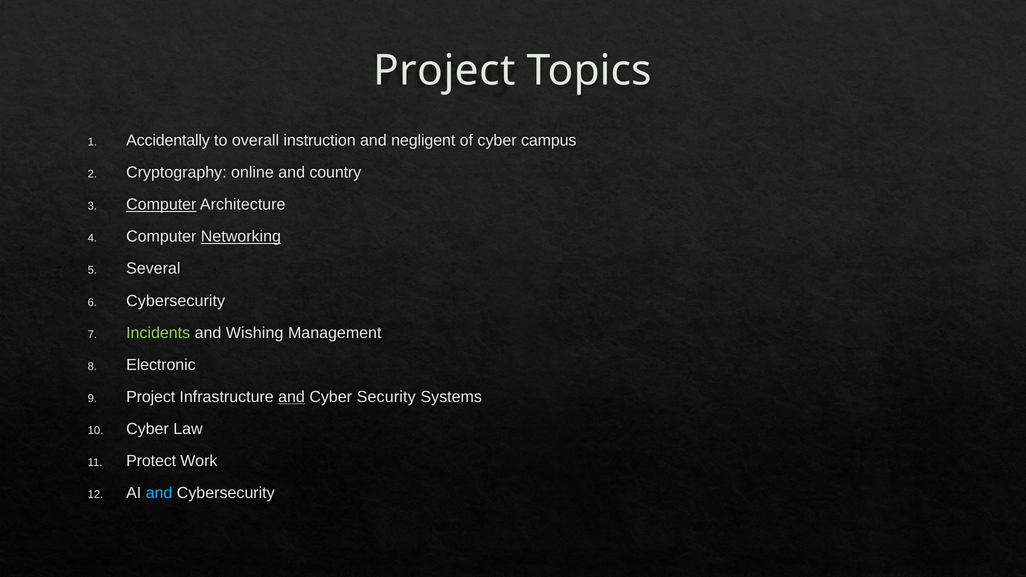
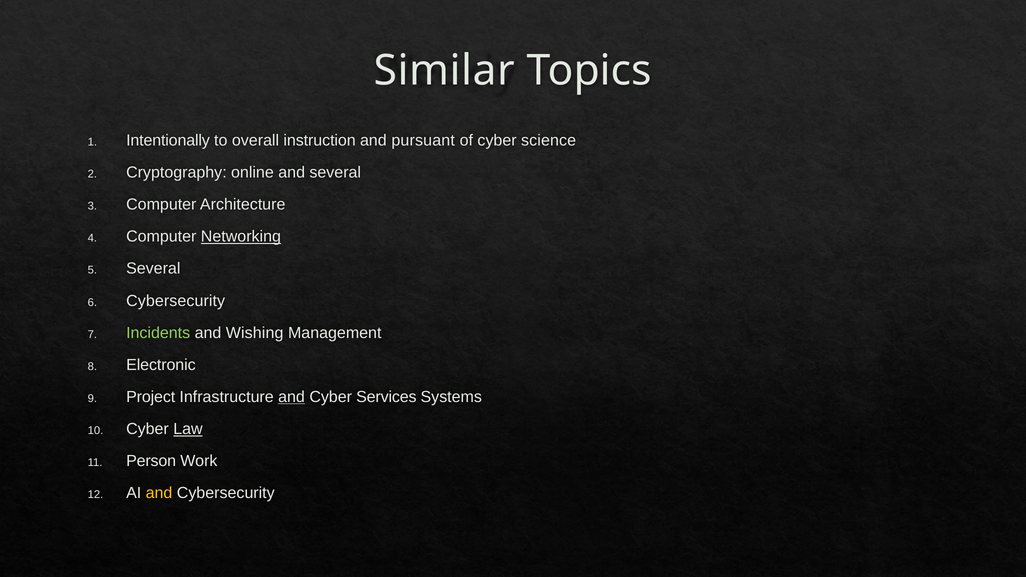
Project at (444, 71): Project -> Similar
Accidentally: Accidentally -> Intentionally
negligent: negligent -> pursuant
campus: campus -> science
and country: country -> several
Computer at (161, 205) underline: present -> none
Security: Security -> Services
Law underline: none -> present
Protect: Protect -> Person
and at (159, 493) colour: light blue -> yellow
